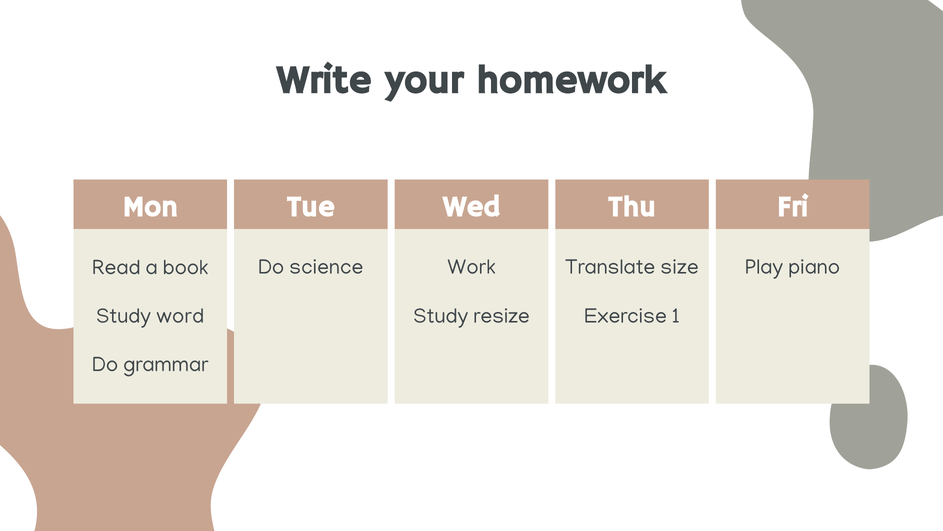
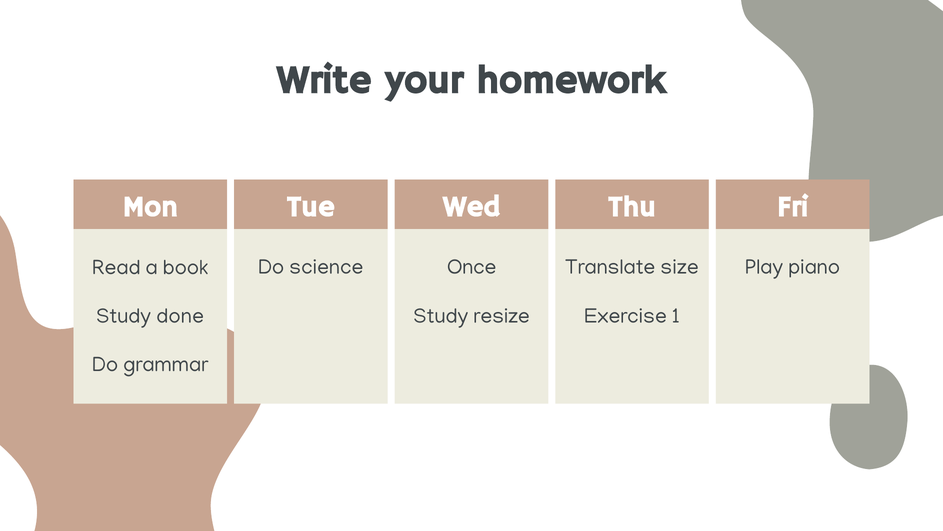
Work: Work -> Once
word: word -> done
